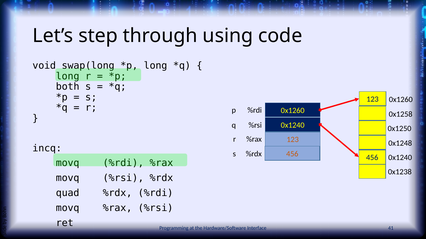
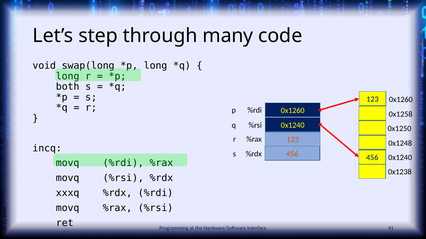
using: using -> many
quad: quad -> xxxq
